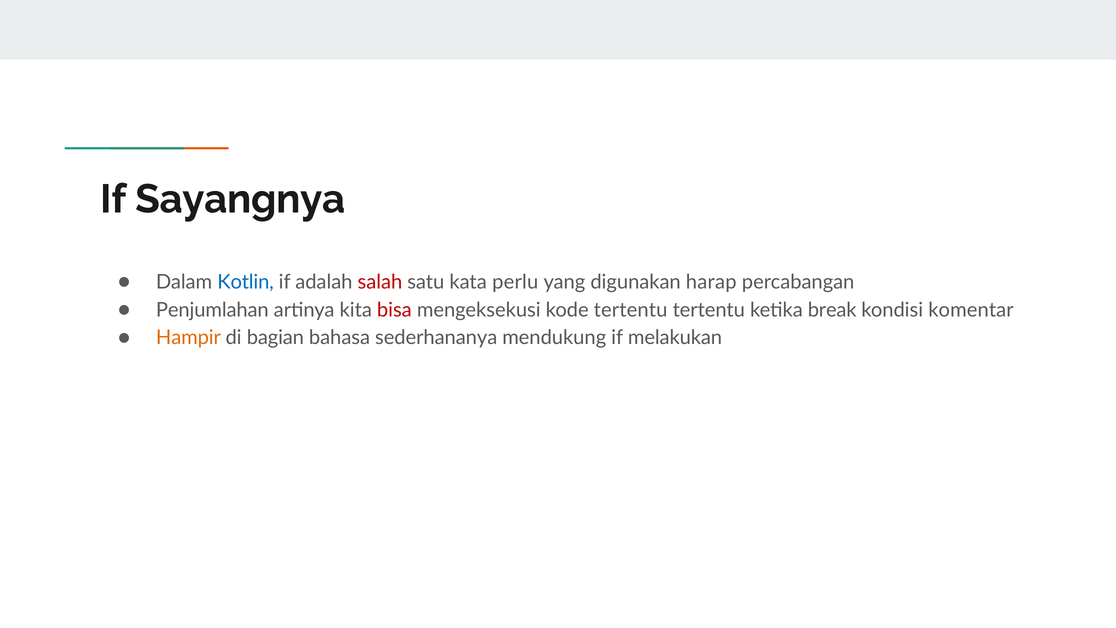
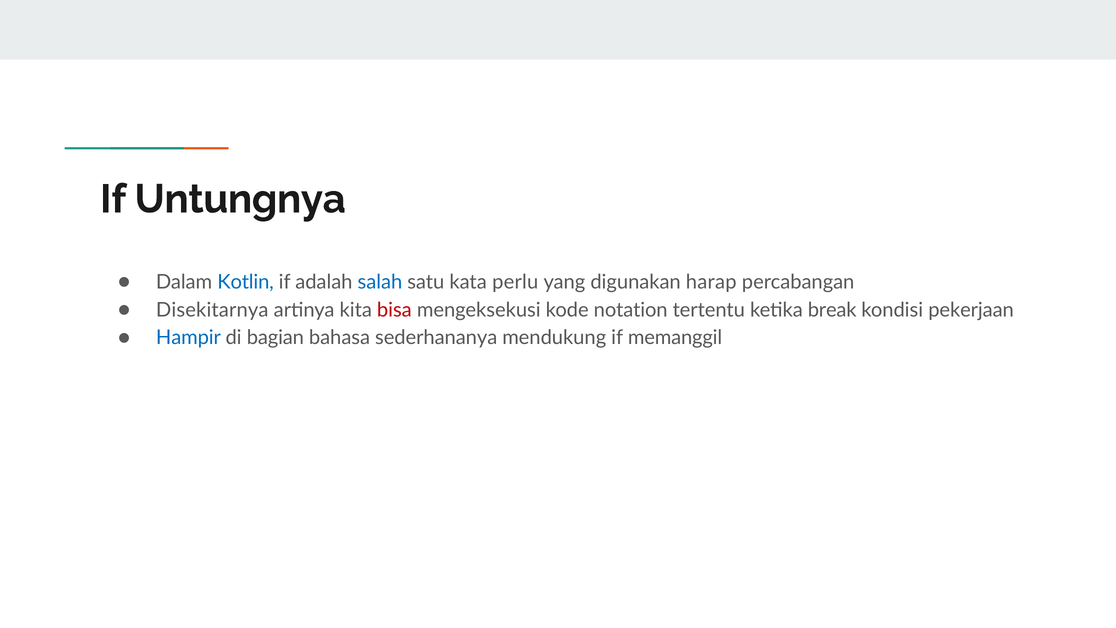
Sayangnya: Sayangnya -> Untungnya
salah colour: red -> blue
Penjumlahan: Penjumlahan -> Disekitarnya
kode tertentu: tertentu -> notation
komentar: komentar -> pekerjaan
Hampir colour: orange -> blue
melakukan: melakukan -> memanggil
